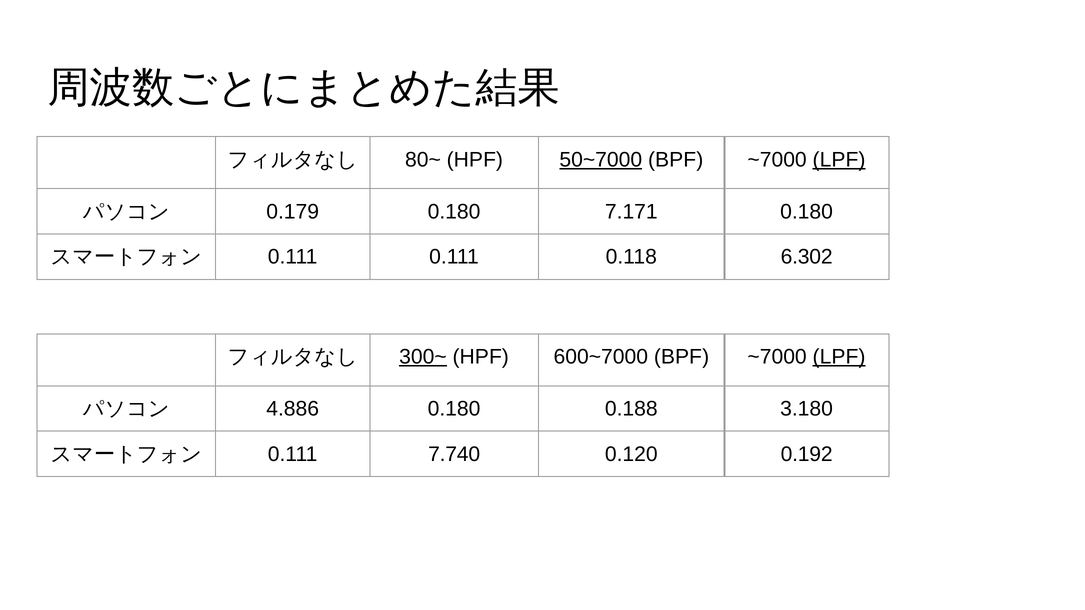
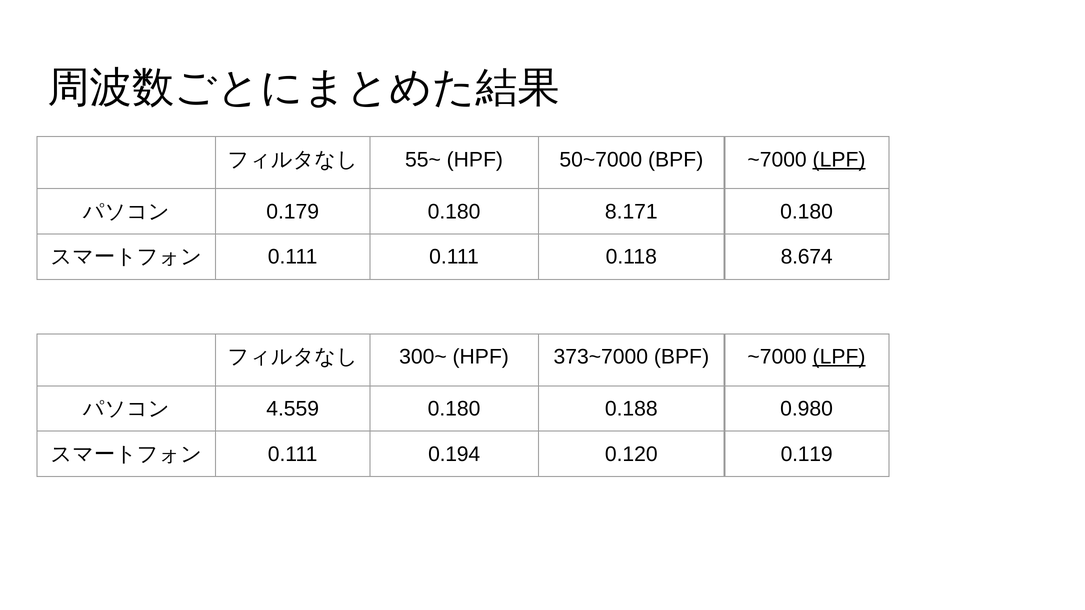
80~: 80~ -> 55~
50~7000 underline: present -> none
7.171: 7.171 -> 8.171
6.302: 6.302 -> 8.674
300~ underline: present -> none
600~7000: 600~7000 -> 373~7000
4.886: 4.886 -> 4.559
3.180: 3.180 -> 0.980
7.740: 7.740 -> 0.194
0.192: 0.192 -> 0.119
